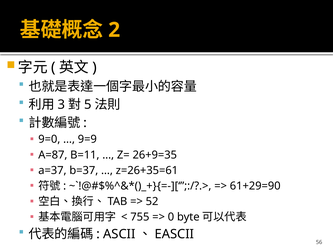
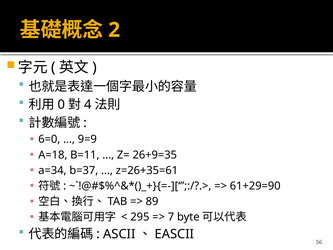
3: 3 -> 0
5: 5 -> 4
9=0: 9=0 -> 6=0
A=87: A=87 -> A=18
a=37: a=37 -> a=34
52: 52 -> 89
755: 755 -> 295
0: 0 -> 7
